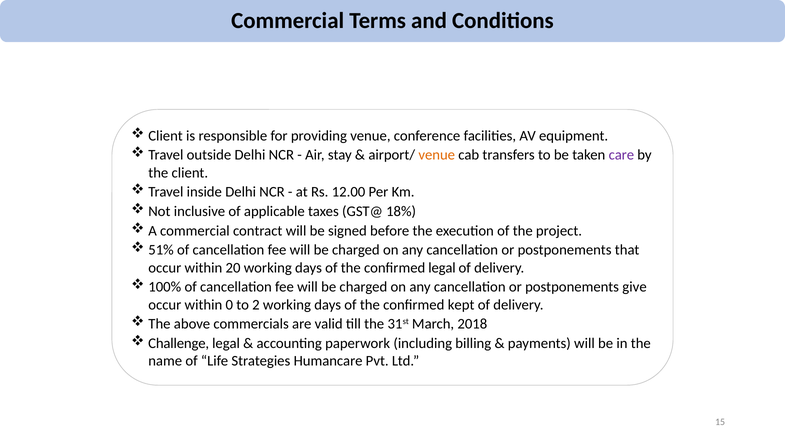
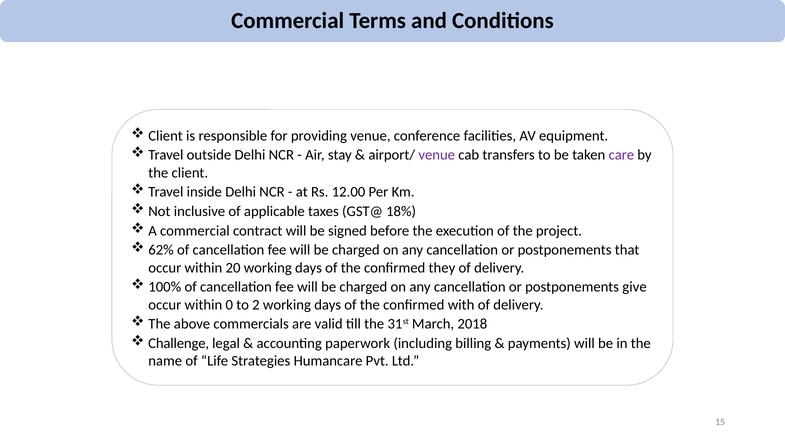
venue at (437, 155) colour: orange -> purple
51%: 51% -> 62%
confirmed legal: legal -> they
kept: kept -> with
